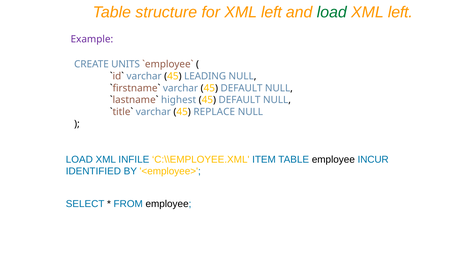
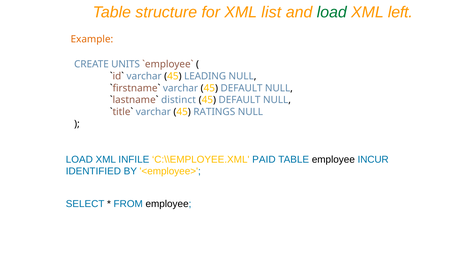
for XML left: left -> list
Example colour: purple -> orange
highest: highest -> distinct
REPLACE: REPLACE -> RATINGS
ITEM: ITEM -> PAID
